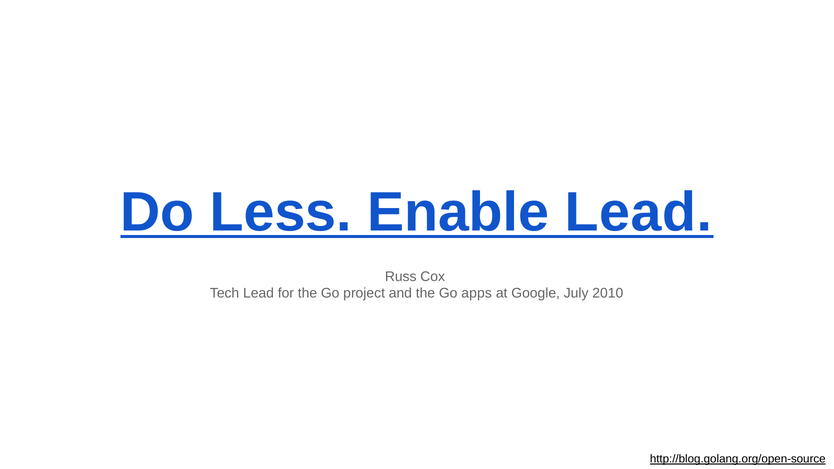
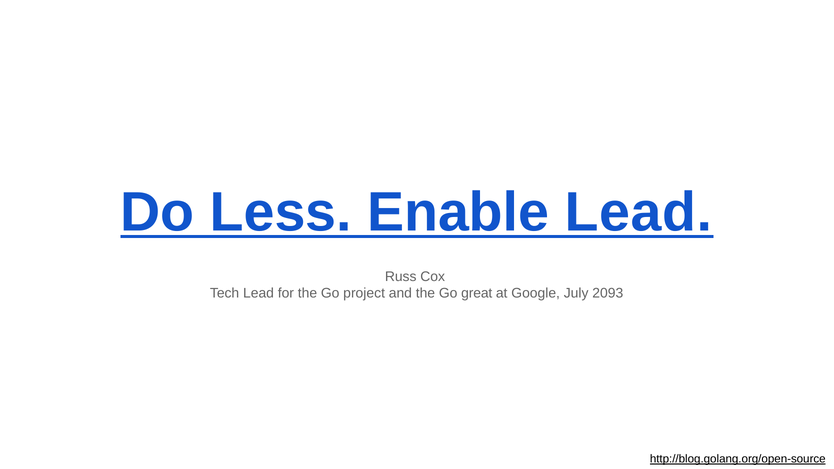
apps: apps -> great
2010: 2010 -> 2093
